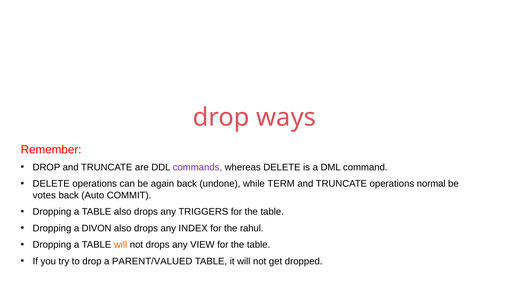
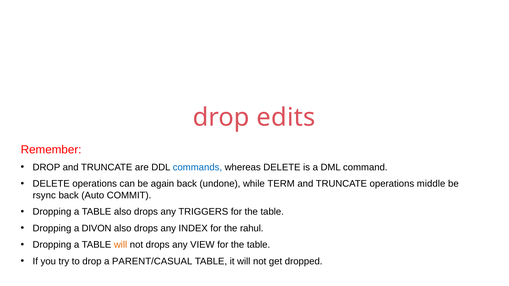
ways: ways -> edits
commands colour: purple -> blue
normal: normal -> middle
votes: votes -> rsync
PARENT/VALUED: PARENT/VALUED -> PARENT/CASUAL
